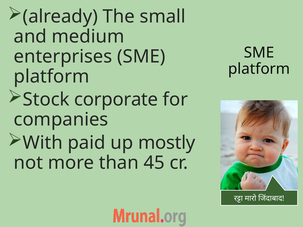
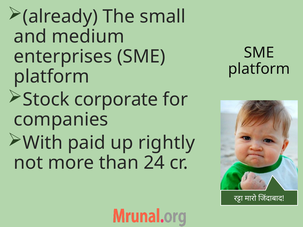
mostly: mostly -> rightly
45: 45 -> 24
